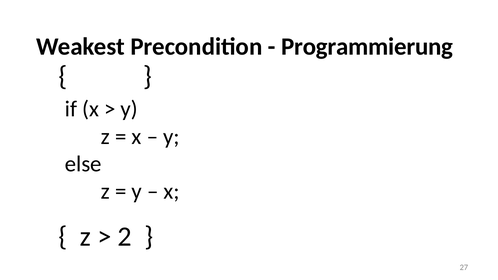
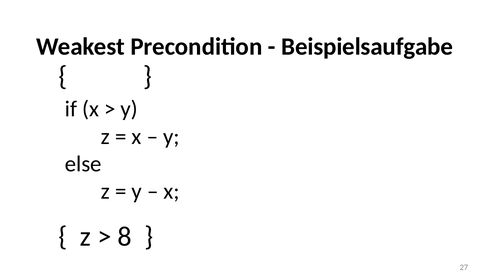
Programmierung: Programmierung -> Beispielsaufgabe
2: 2 -> 8
